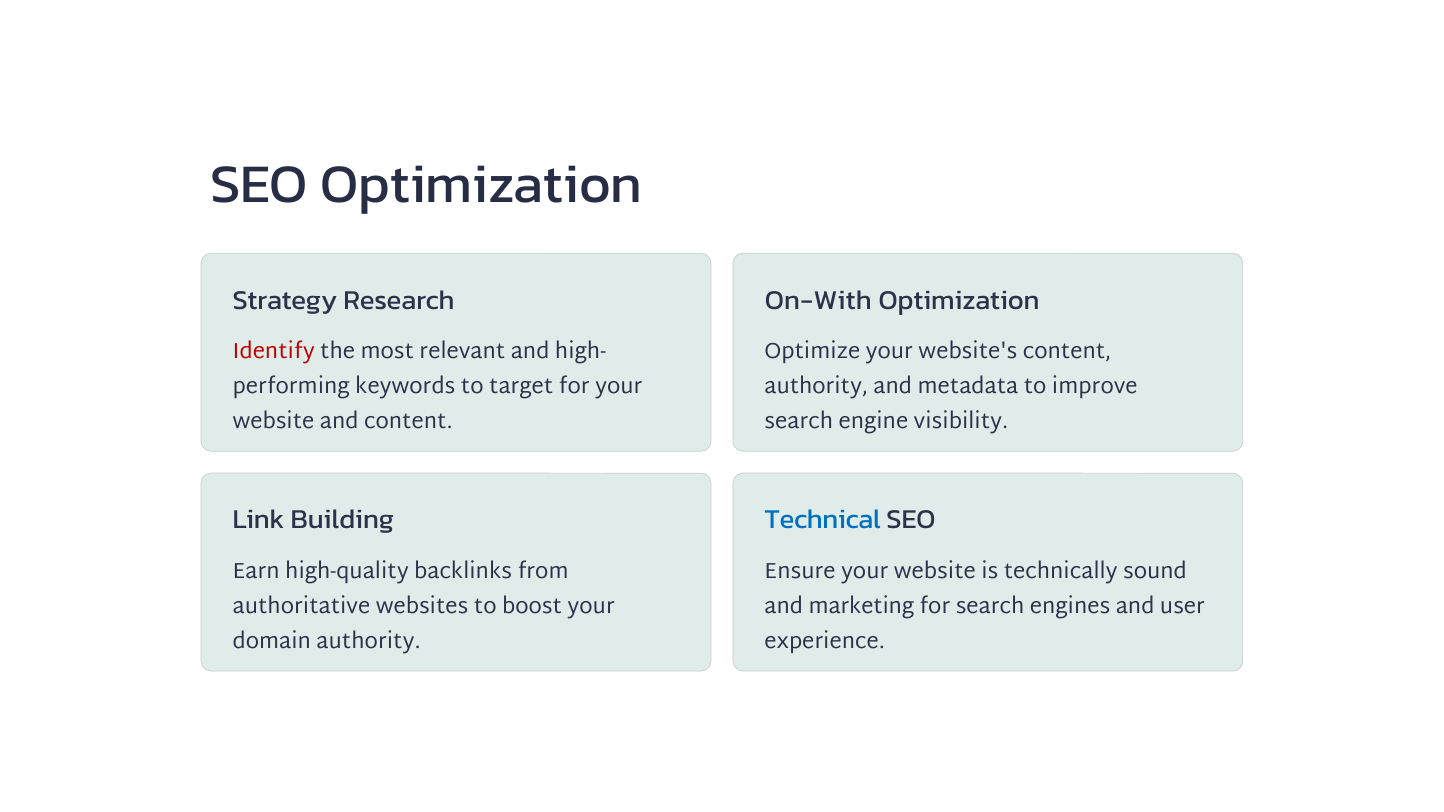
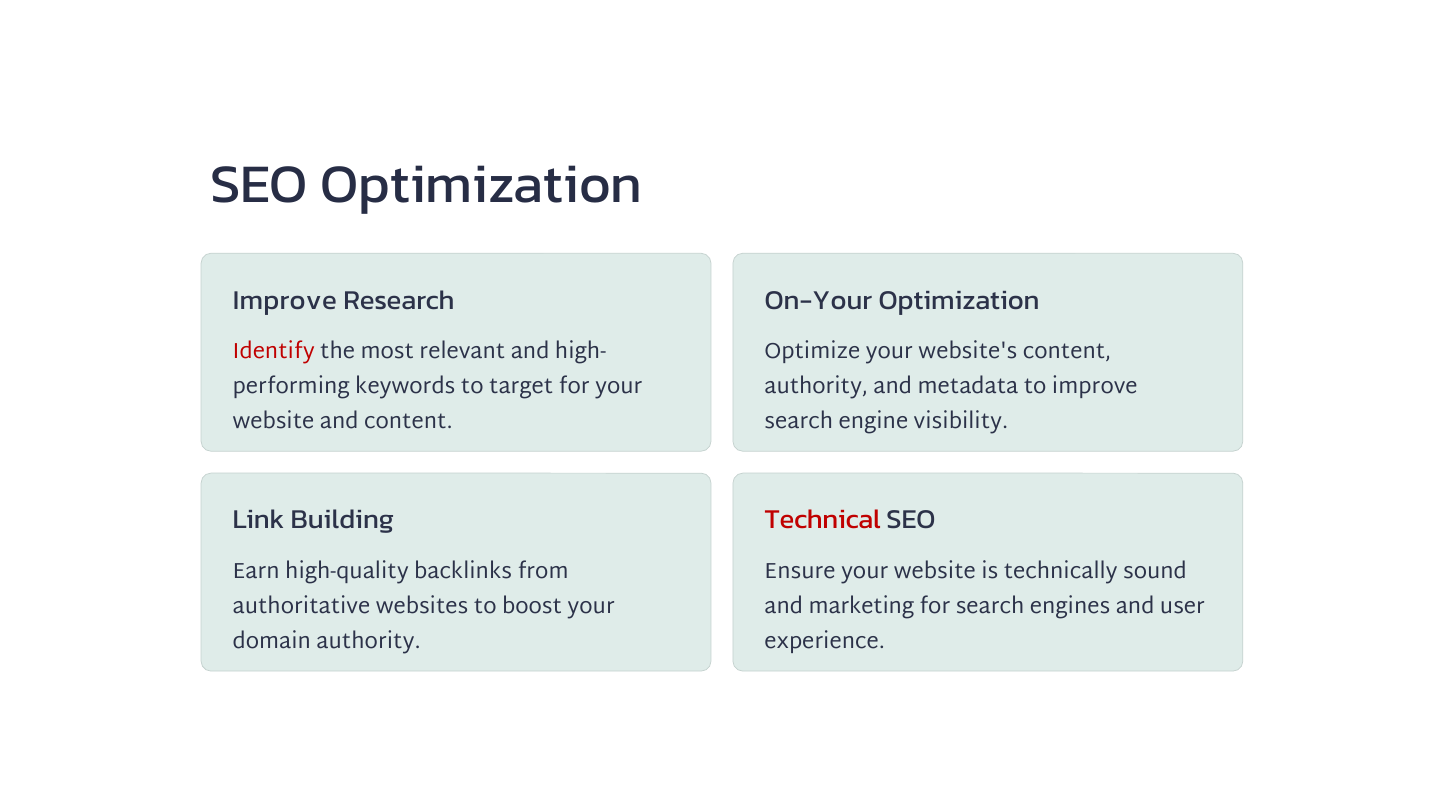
Strategy at (285, 300): Strategy -> Improve
On-With: On-With -> On-Your
Technical colour: blue -> red
